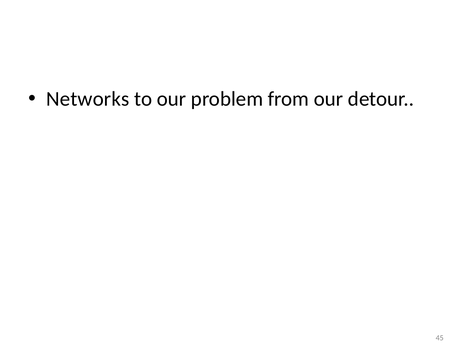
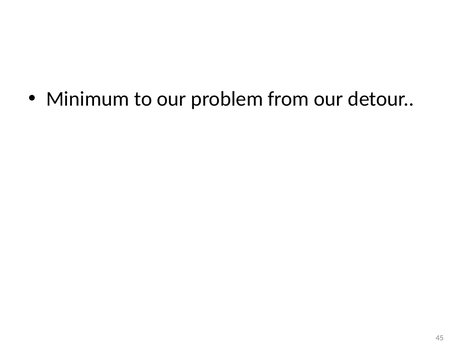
Networks: Networks -> Minimum
